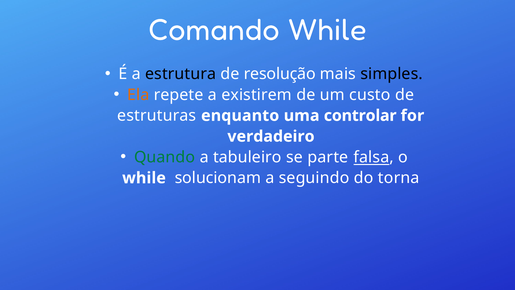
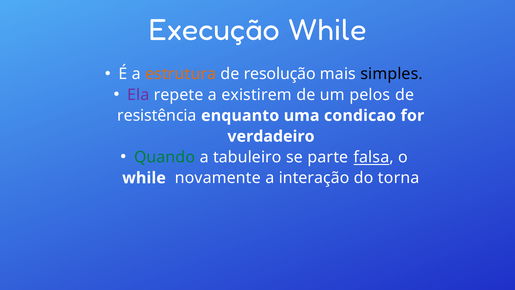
Comando: Comando -> Execução
estrutura colour: black -> orange
Ela colour: orange -> purple
custo: custo -> pelos
estruturas: estruturas -> resistência
controlar: controlar -> condicao
solucionam: solucionam -> novamente
seguindo: seguindo -> interação
